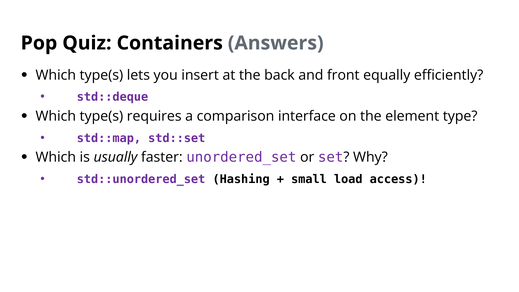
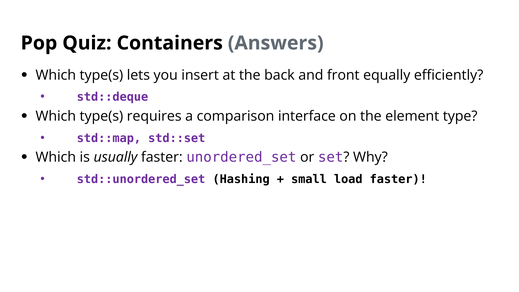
load access: access -> faster
